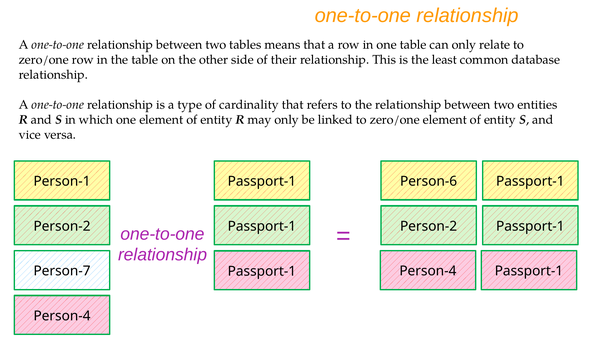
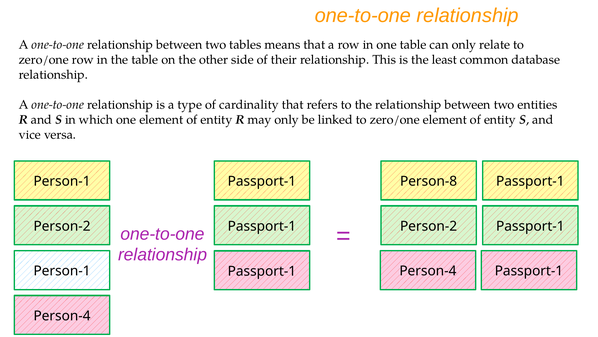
Person-6: Person-6 -> Person-8
Person-7 at (62, 271): Person-7 -> Person-1
